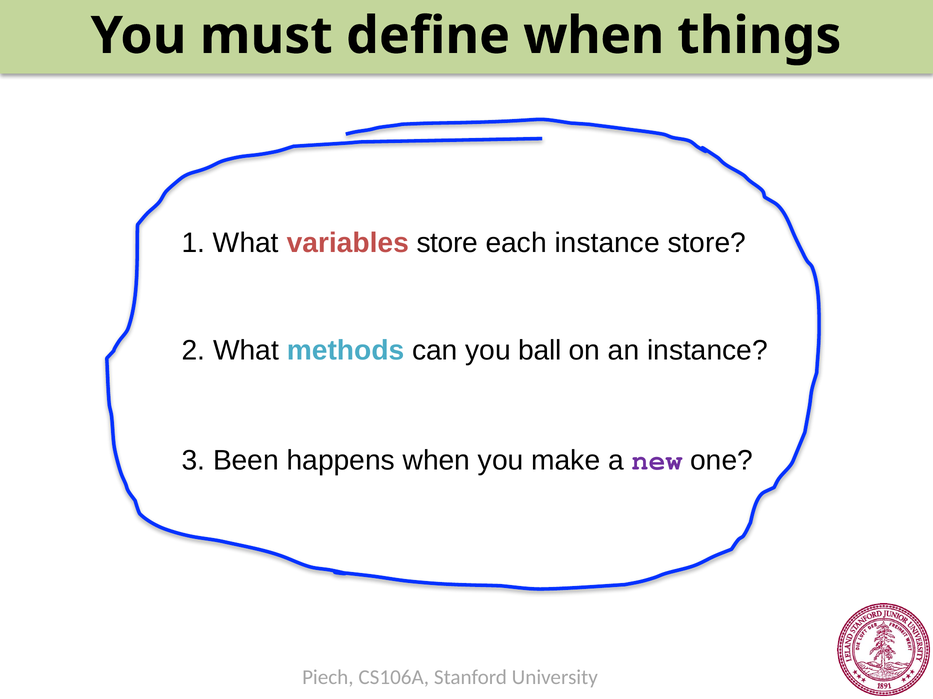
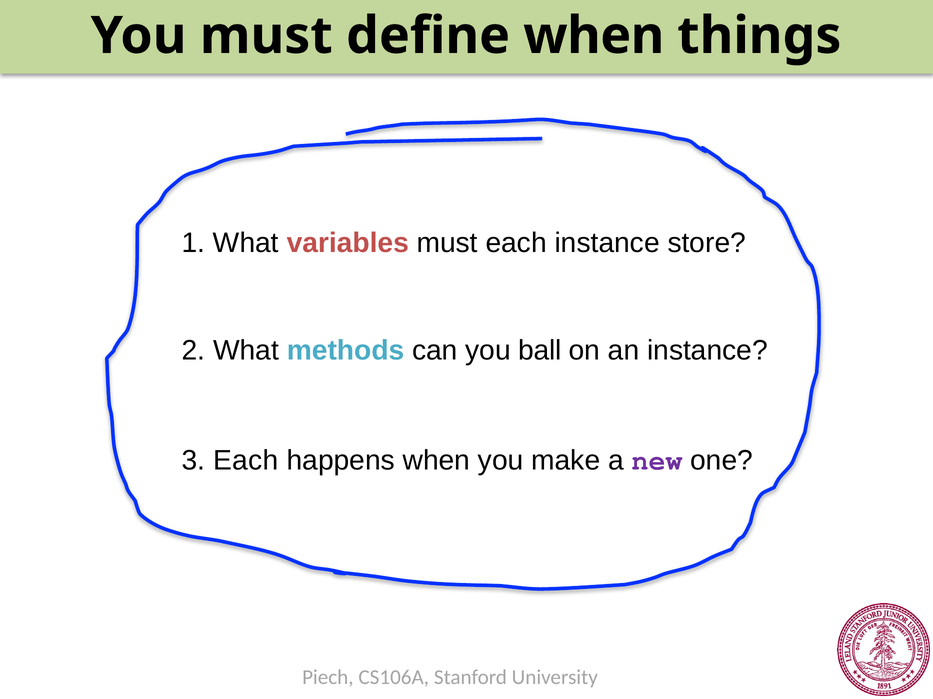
variables store: store -> must
3 Been: Been -> Each
